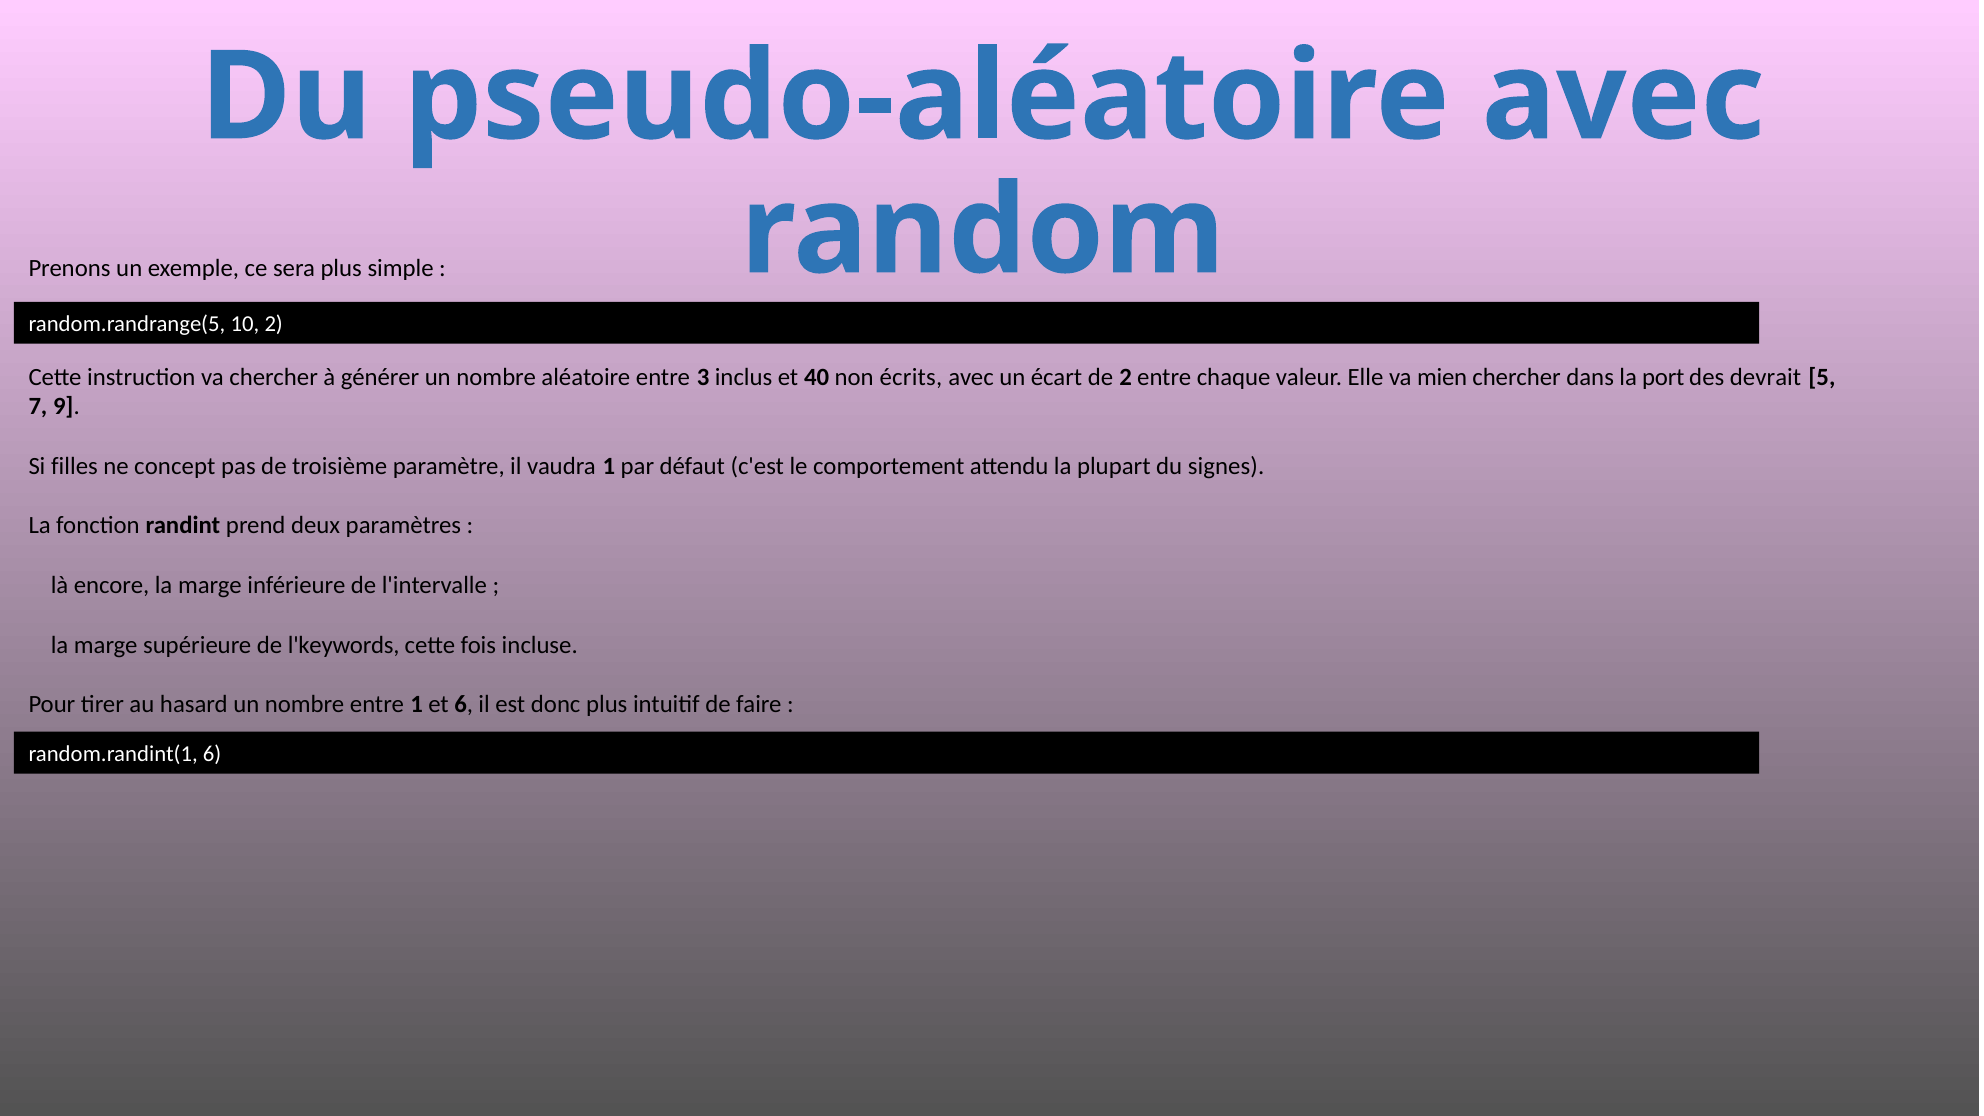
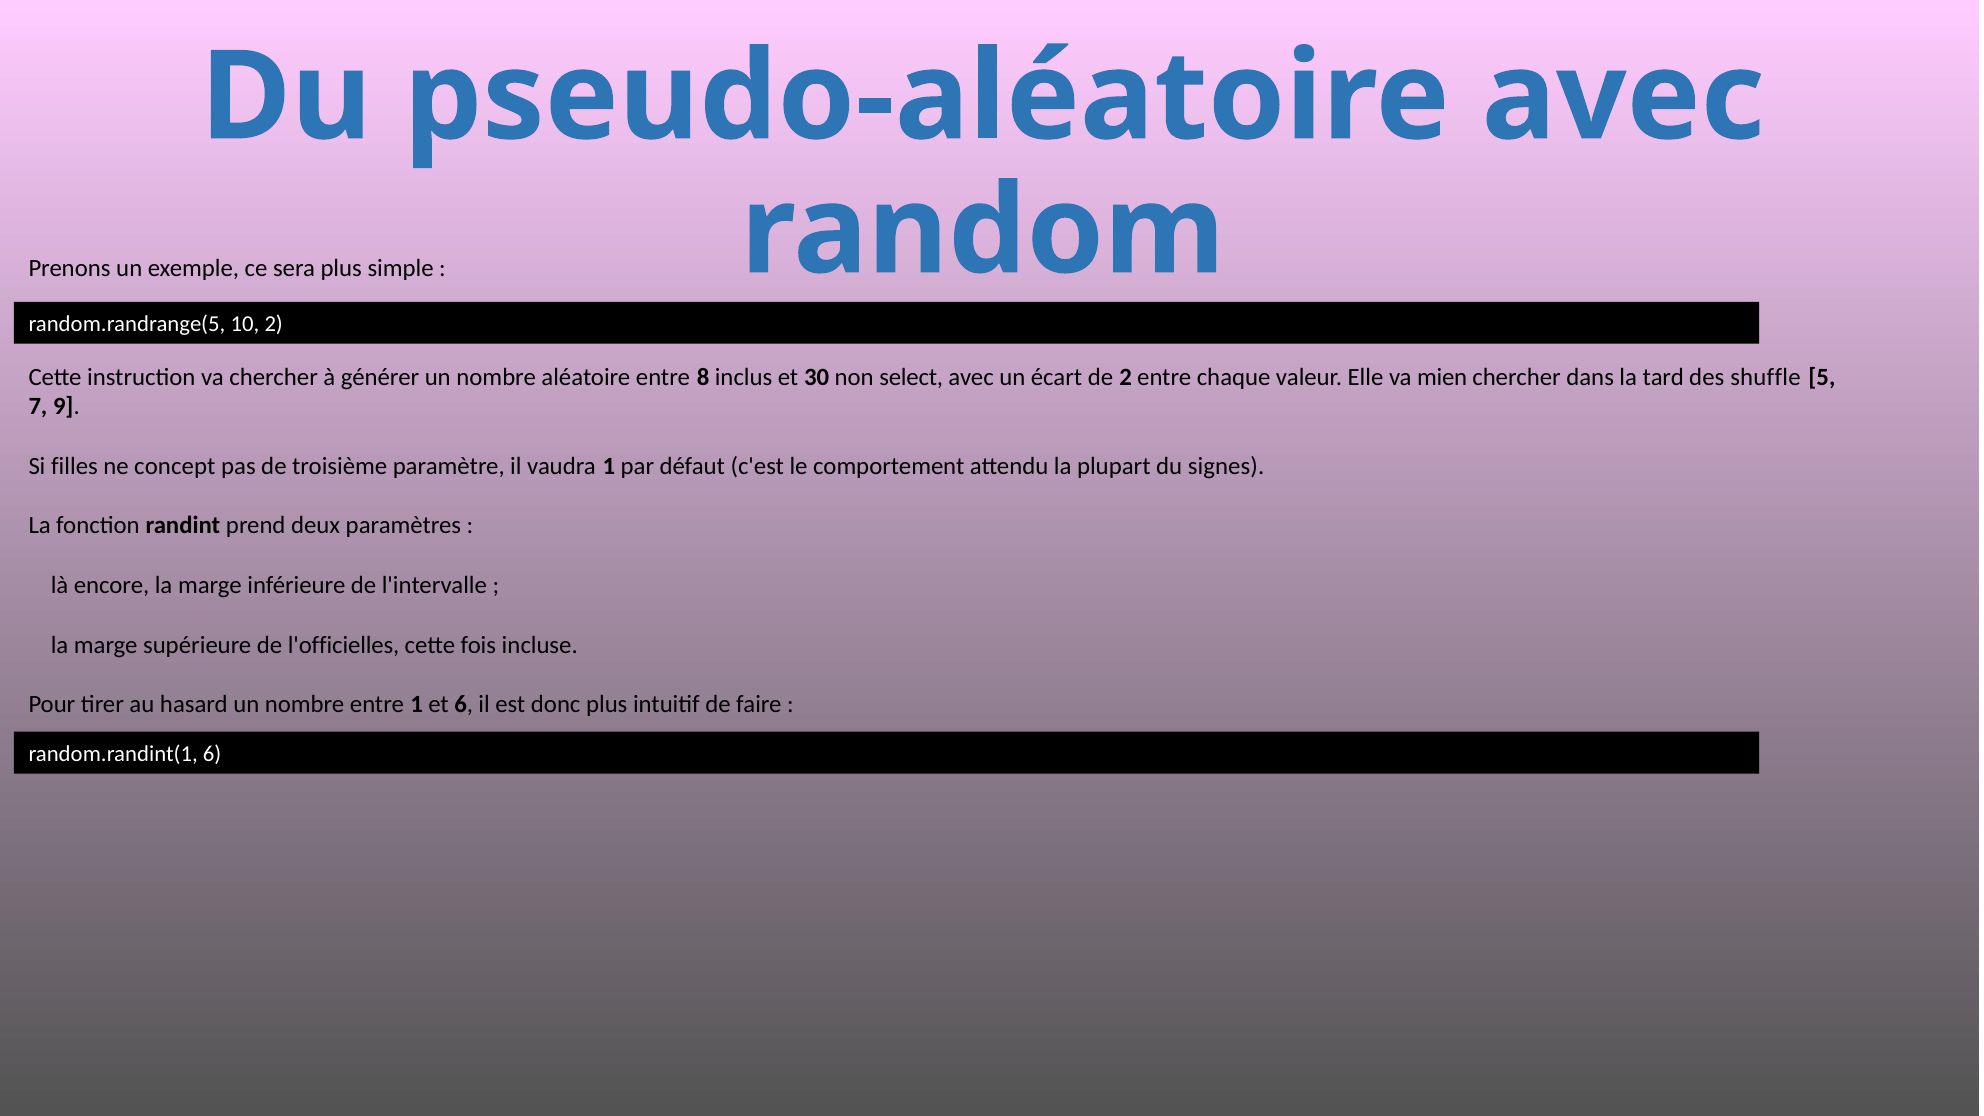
3: 3 -> 8
40: 40 -> 30
écrits: écrits -> select
port: port -> tard
devrait: devrait -> shuffle
l'keywords: l'keywords -> l'officielles
